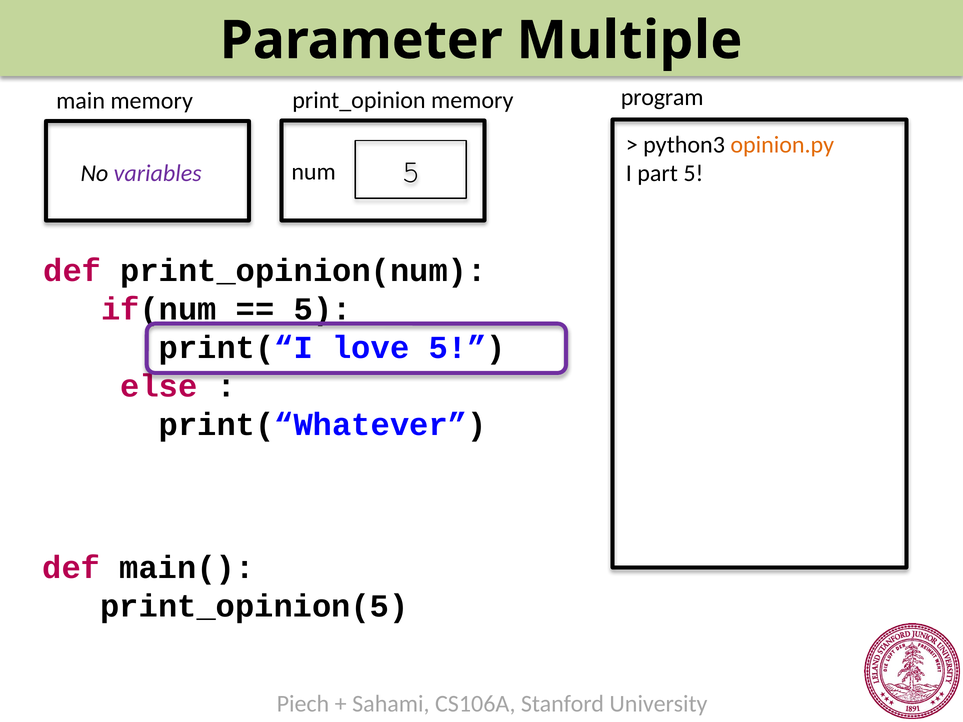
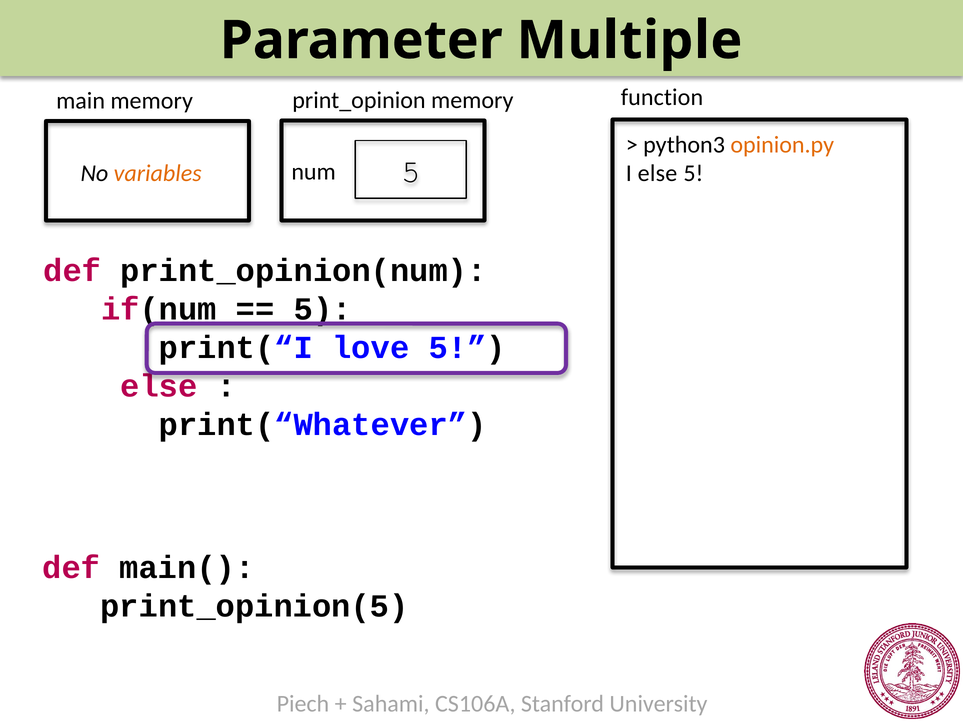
program: program -> function
variables colour: purple -> orange
I part: part -> else
